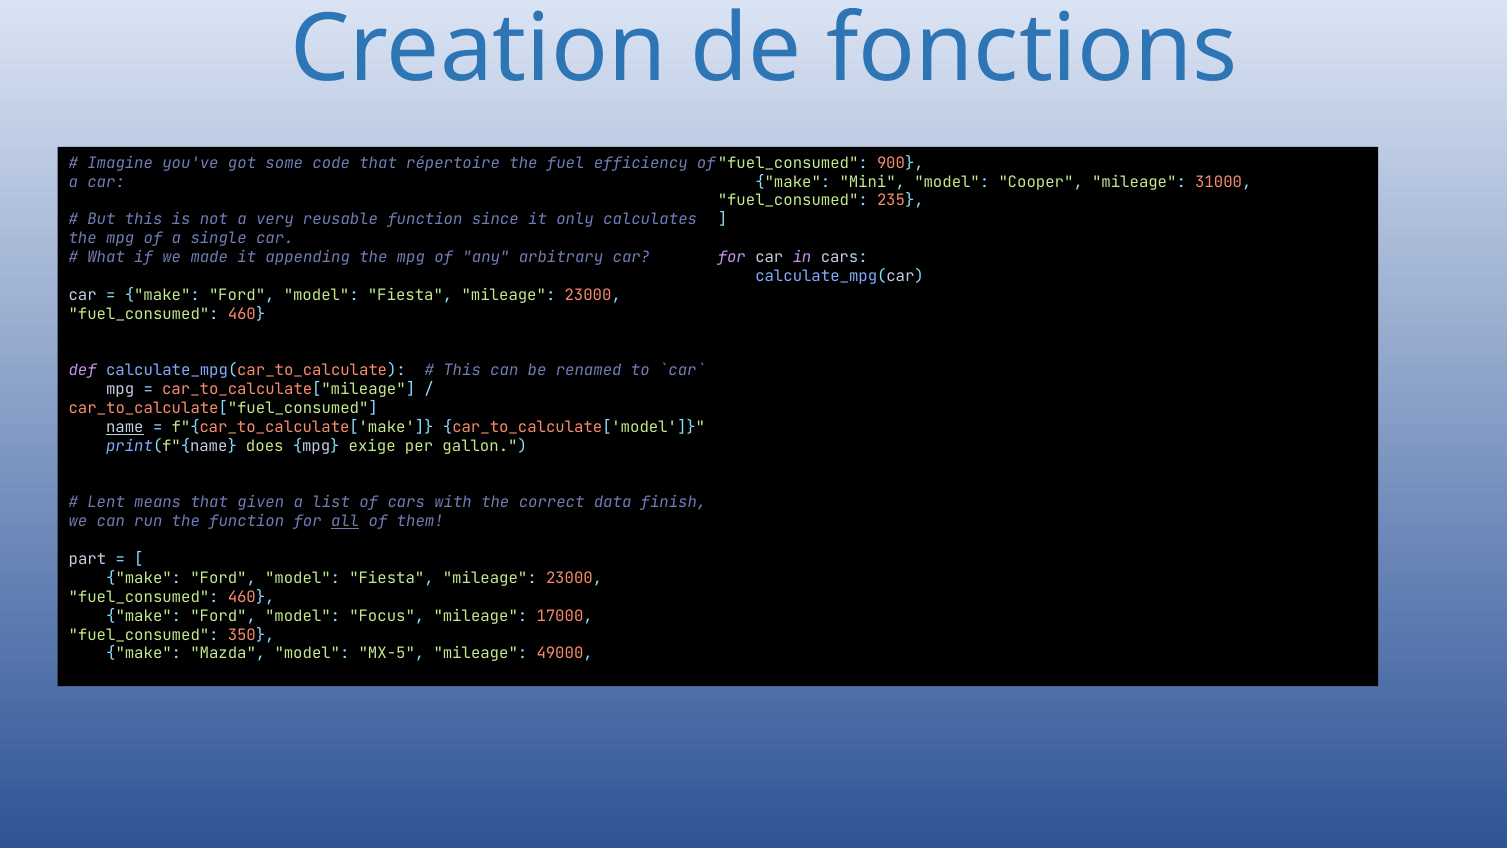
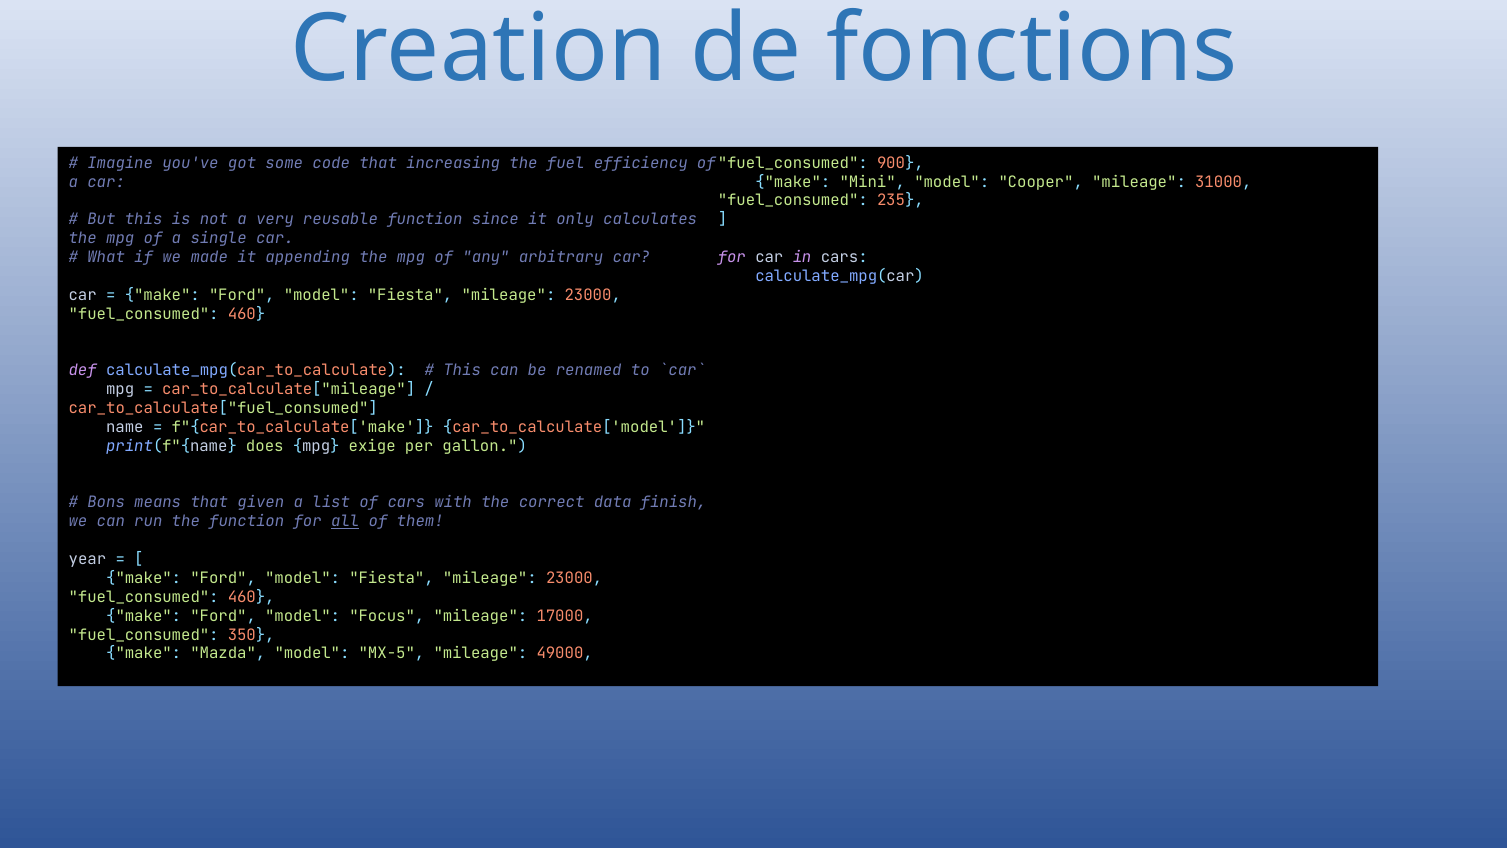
répertoire: répertoire -> increasing
name underline: present -> none
Lent: Lent -> Bons
part: part -> year
